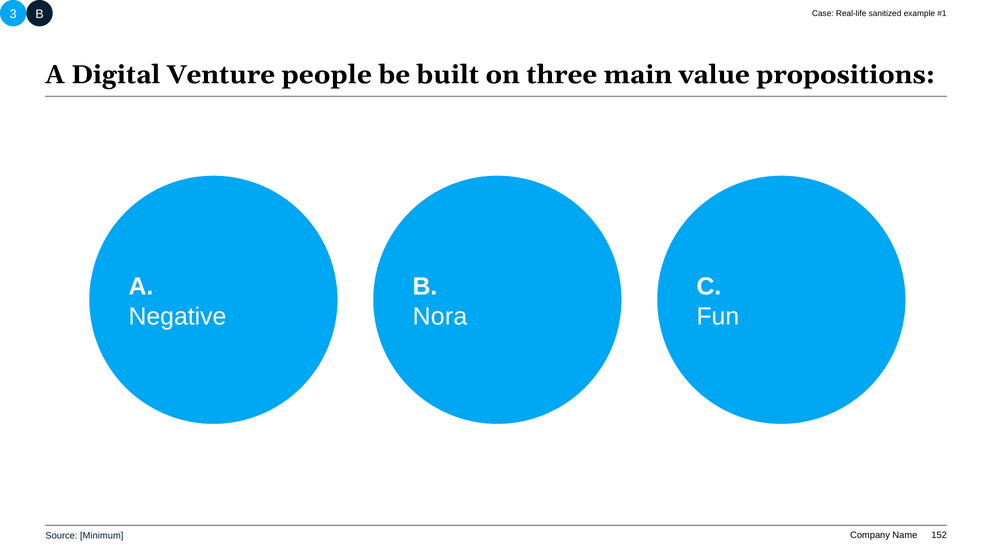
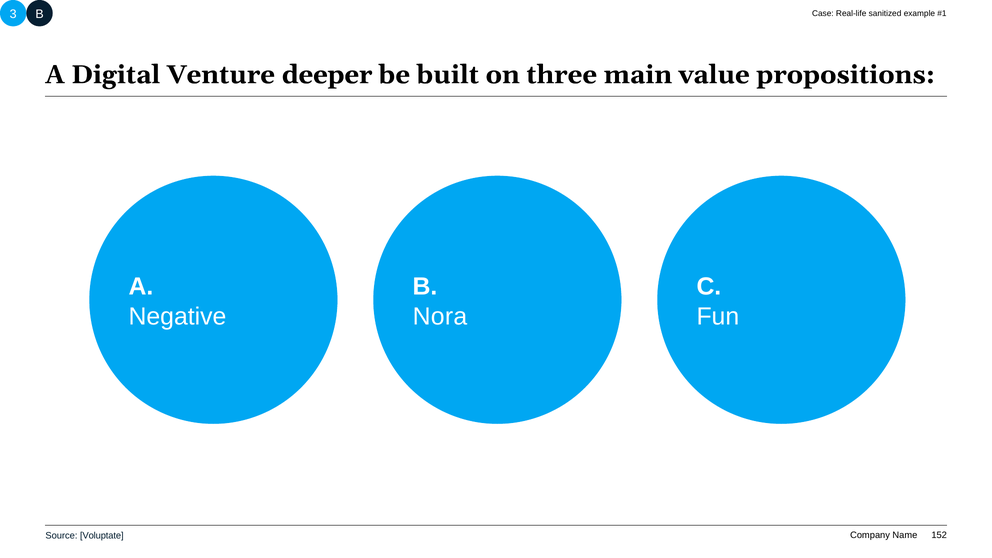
people: people -> deeper
Minimum: Minimum -> Voluptate
